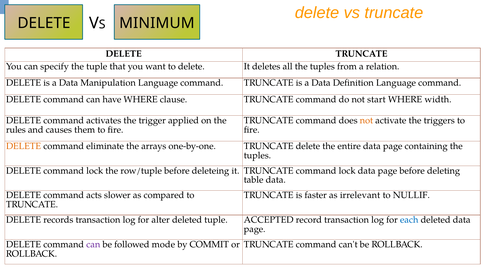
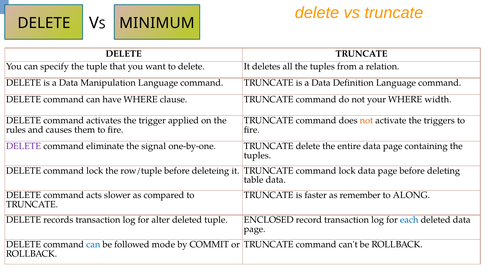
start: start -> your
DELETE at (24, 146) colour: orange -> purple
arrays: arrays -> signal
irrelevant: irrelevant -> remember
NULLIF: NULLIF -> ALONG
ACCEPTED: ACCEPTED -> ENCLOSED
can at (93, 244) colour: purple -> blue
